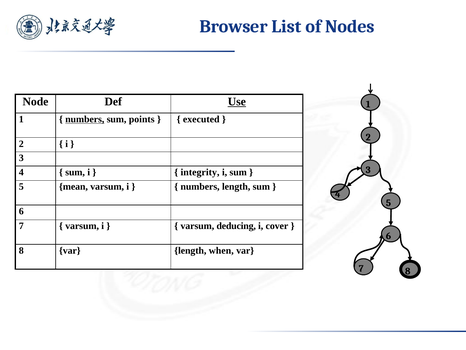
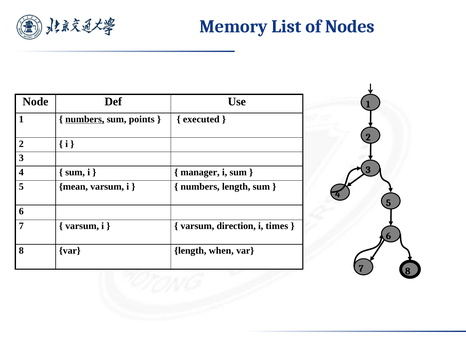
Browser: Browser -> Memory
Use underline: present -> none
integrity: integrity -> manager
deducing: deducing -> direction
cover: cover -> times
